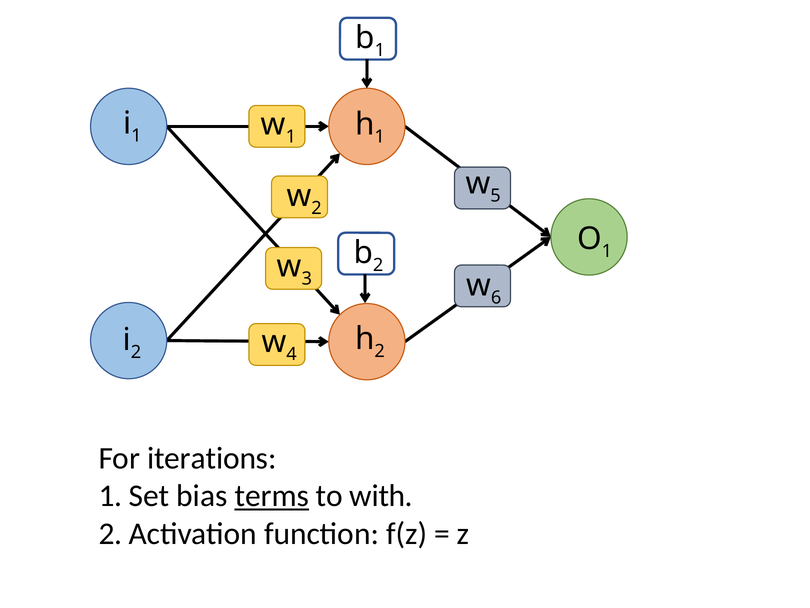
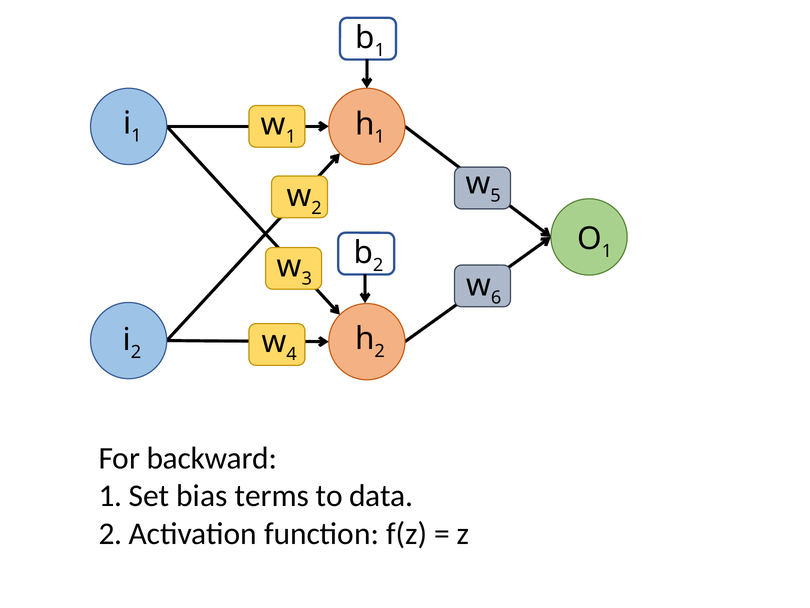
iterations: iterations -> backward
terms underline: present -> none
with: with -> data
